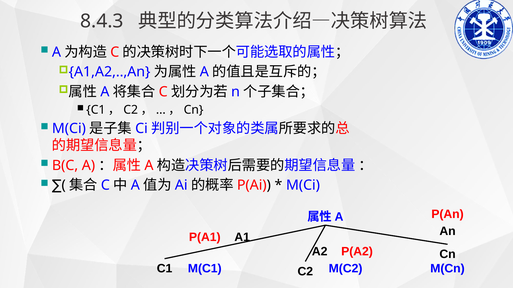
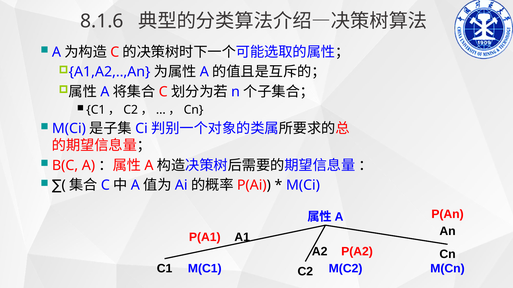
8.4.3: 8.4.3 -> 8.1.6
